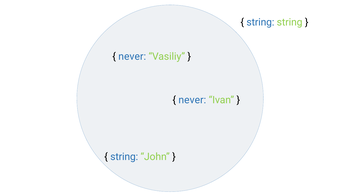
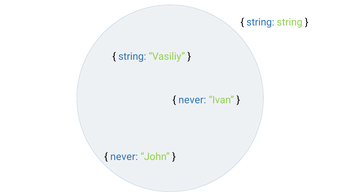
never at (132, 56): never -> string
string at (124, 157): string -> never
